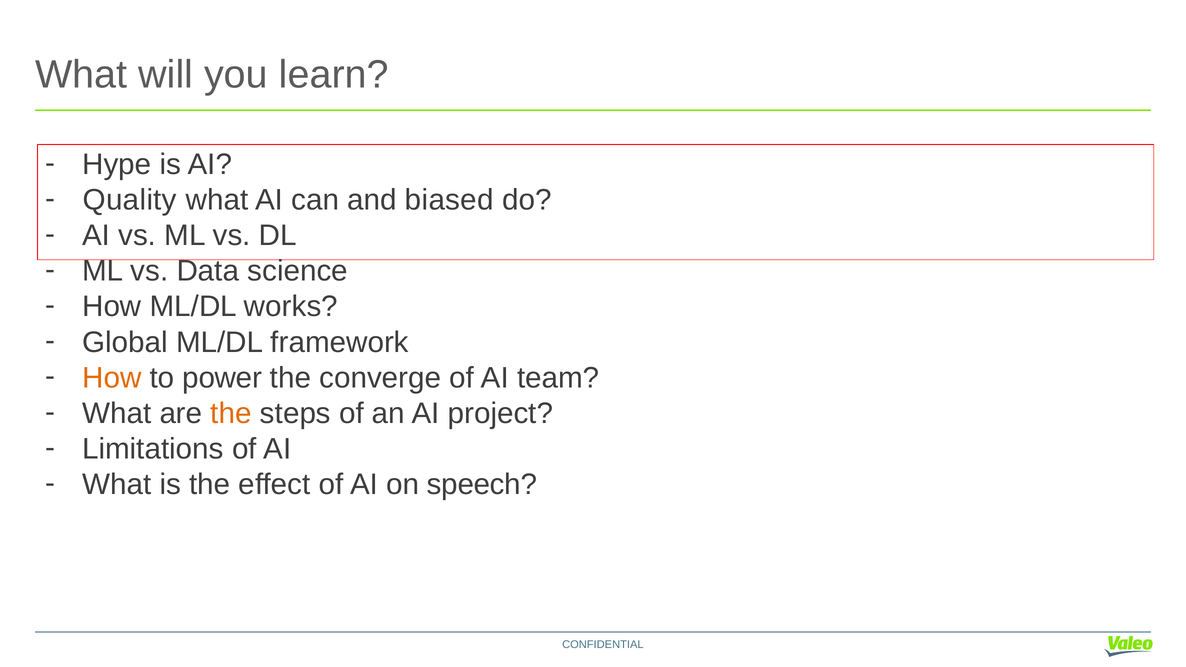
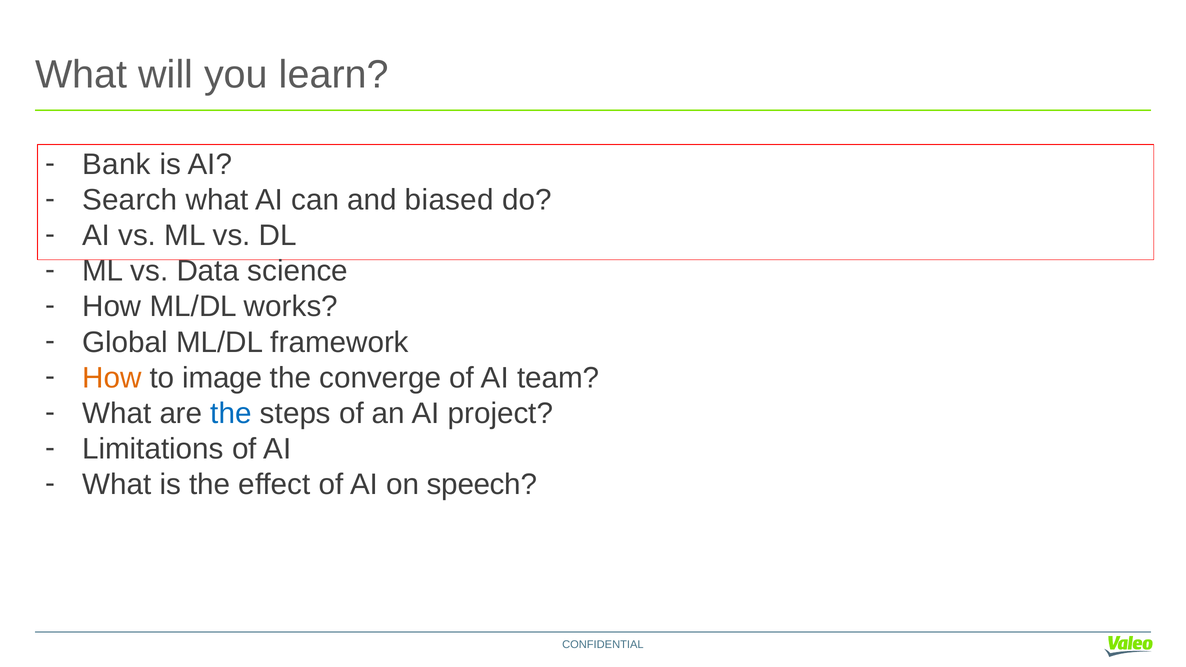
Hype: Hype -> Bank
Quality: Quality -> Search
power: power -> image
the at (231, 413) colour: orange -> blue
